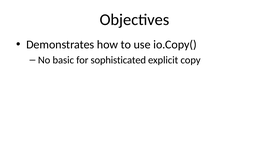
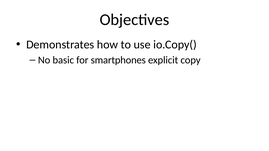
sophisticated: sophisticated -> smartphones
